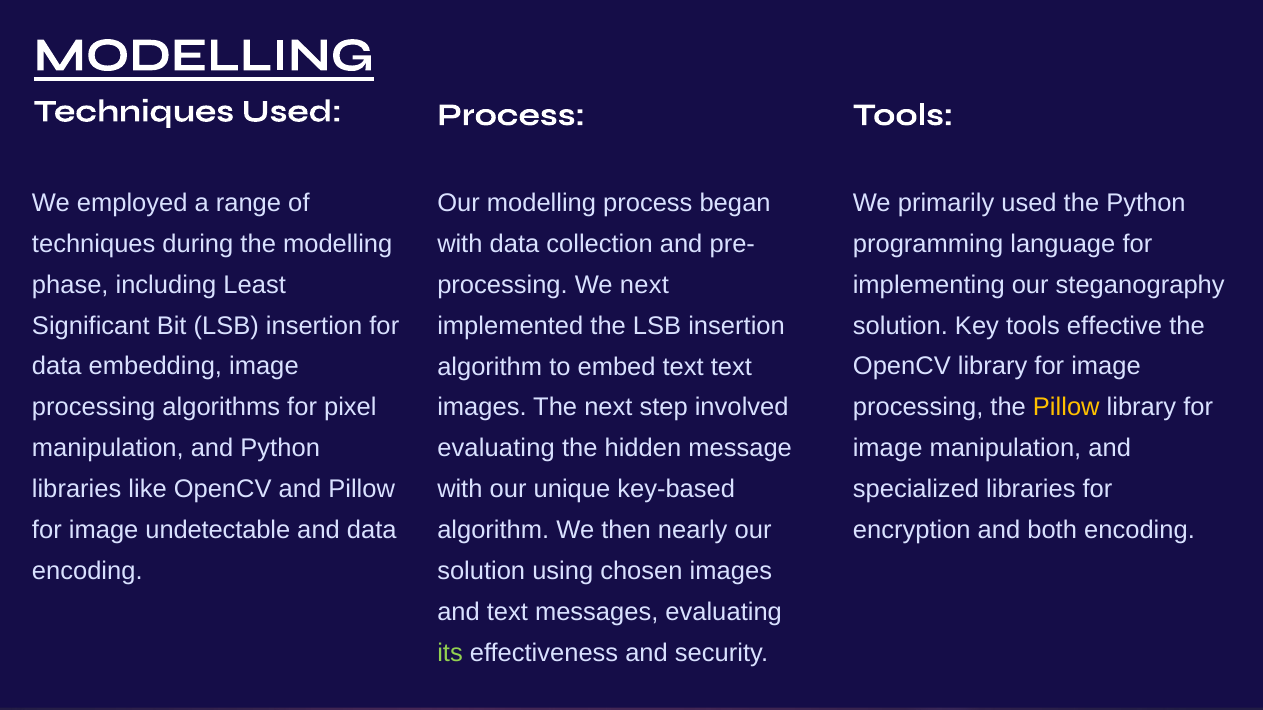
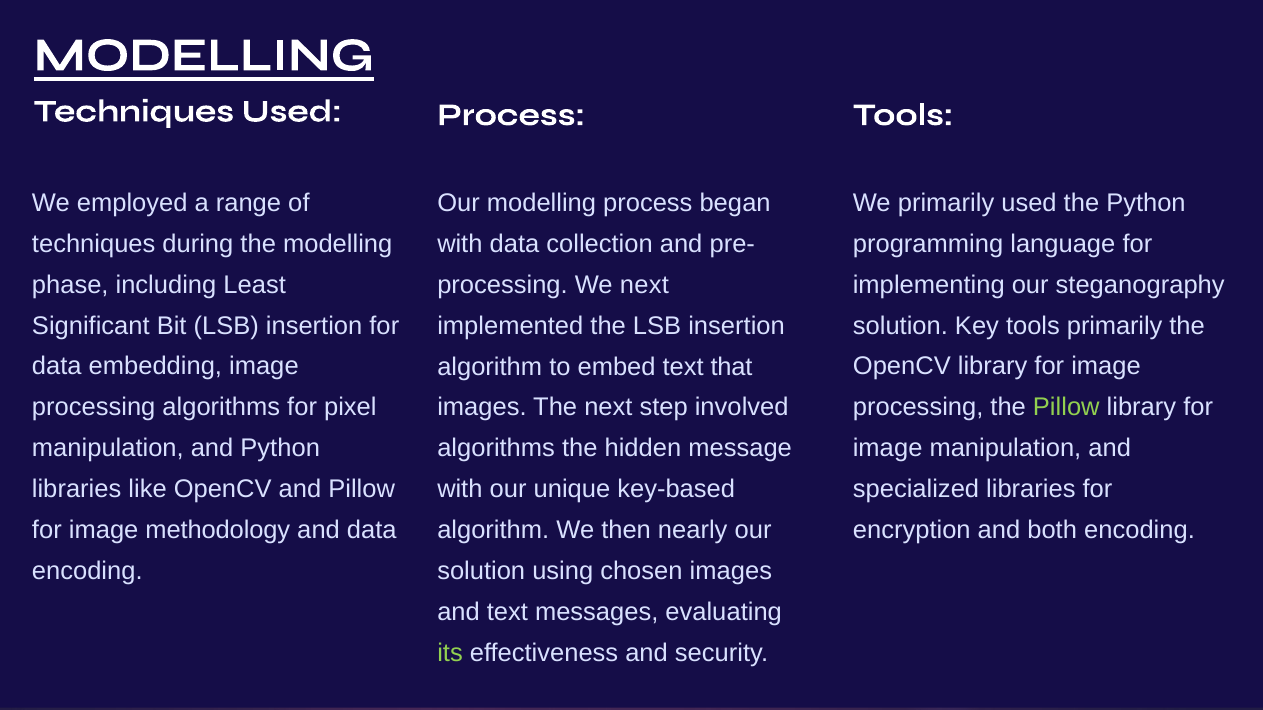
tools effective: effective -> primarily
text text: text -> that
Pillow at (1066, 408) colour: yellow -> light green
evaluating at (496, 449): evaluating -> algorithms
undetectable: undetectable -> methodology
